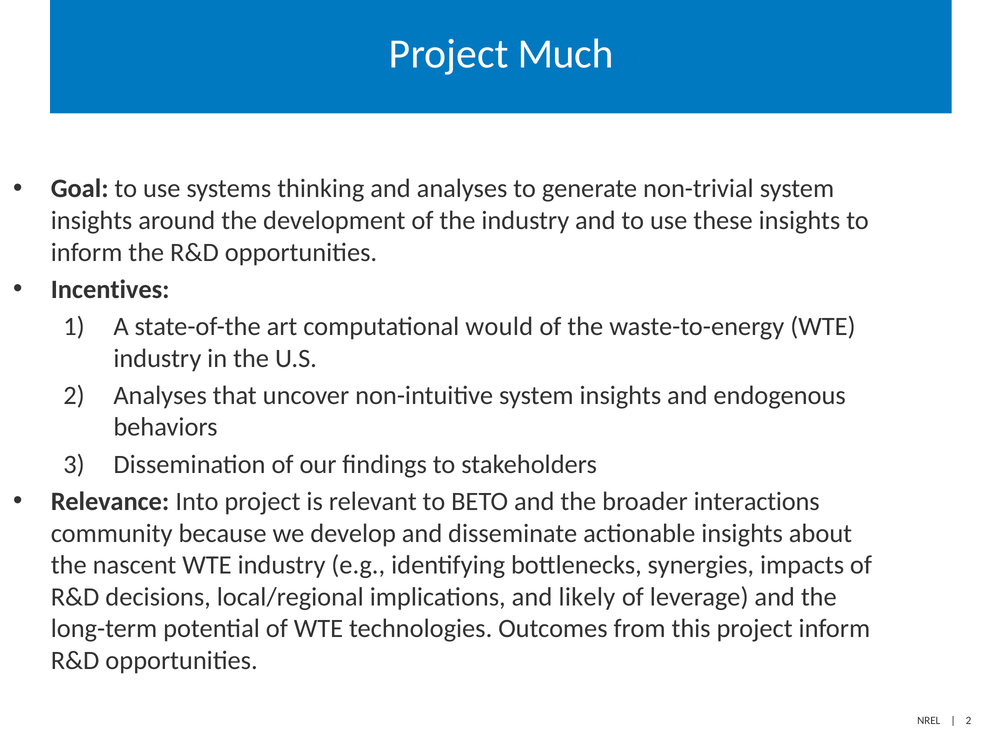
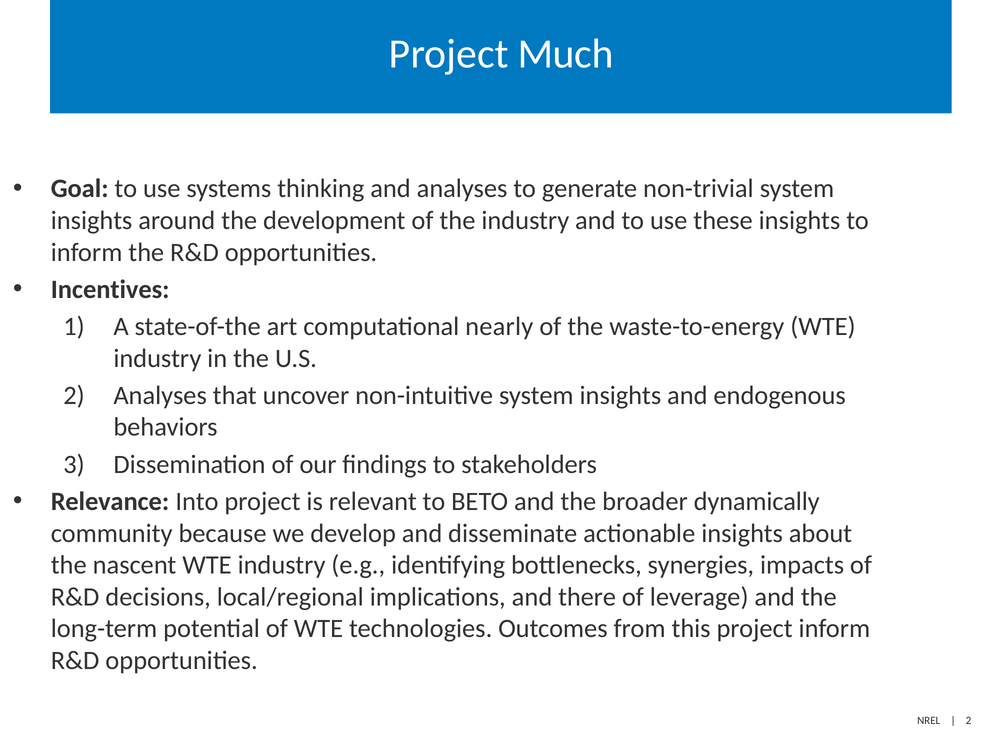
would: would -> nearly
interactions: interactions -> dynamically
likely: likely -> there
